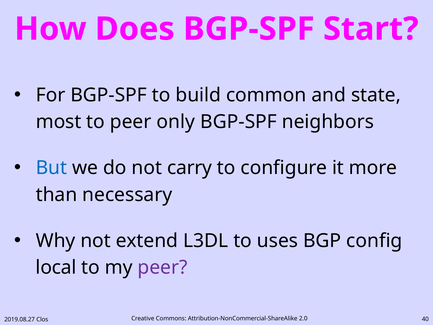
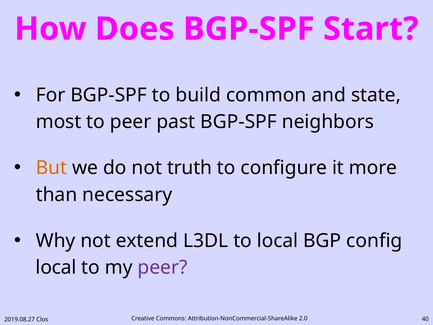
only: only -> past
But colour: blue -> orange
carry: carry -> truth
to uses: uses -> local
